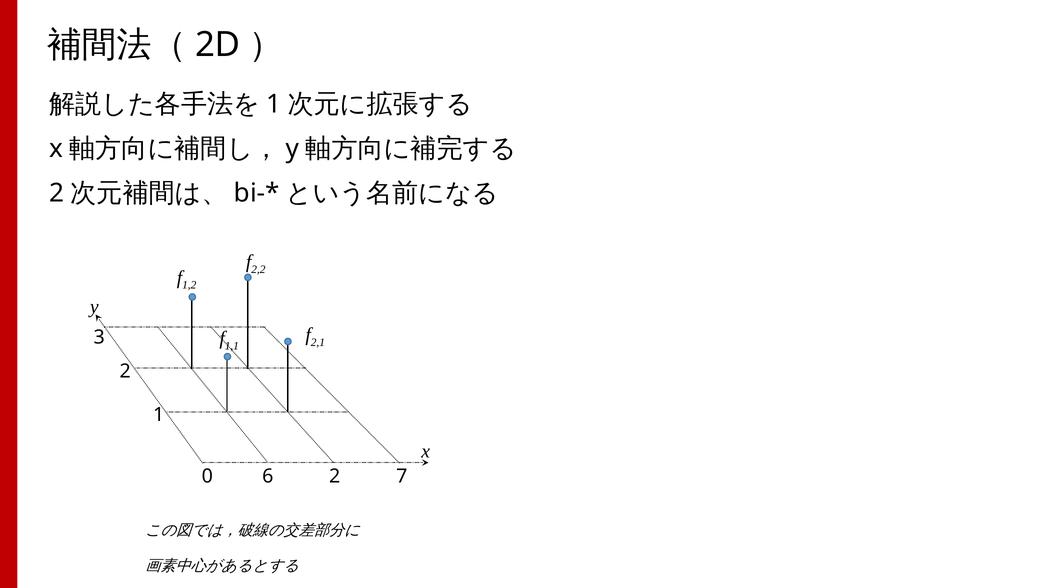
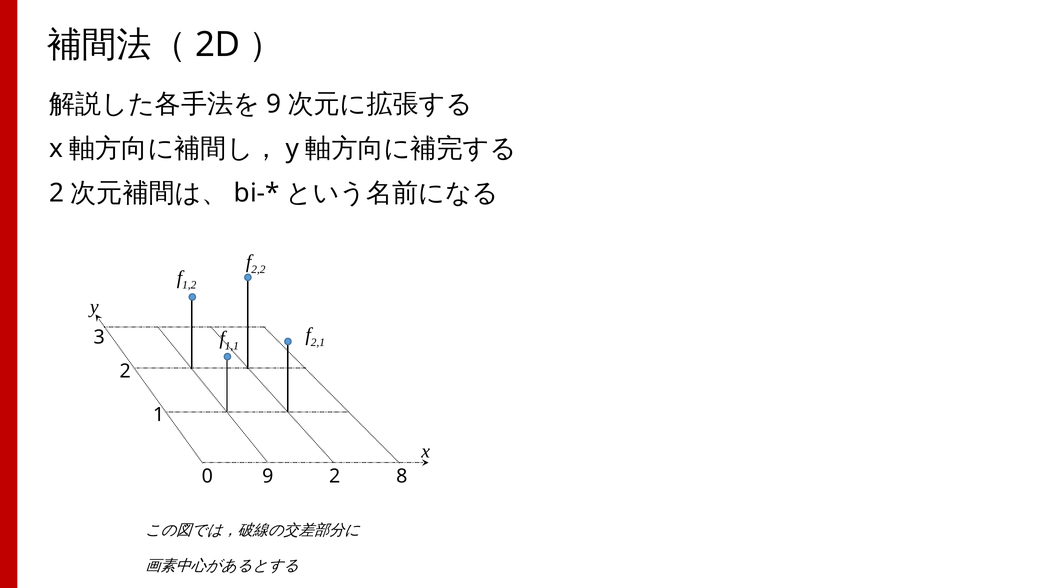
1 at (274, 104): 1 -> 9
0 6: 6 -> 9
7: 7 -> 8
